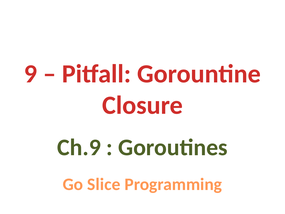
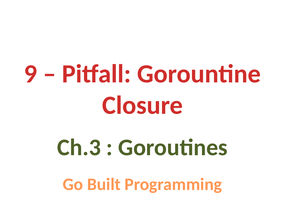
Ch.9: Ch.9 -> Ch.3
Slice: Slice -> Built
